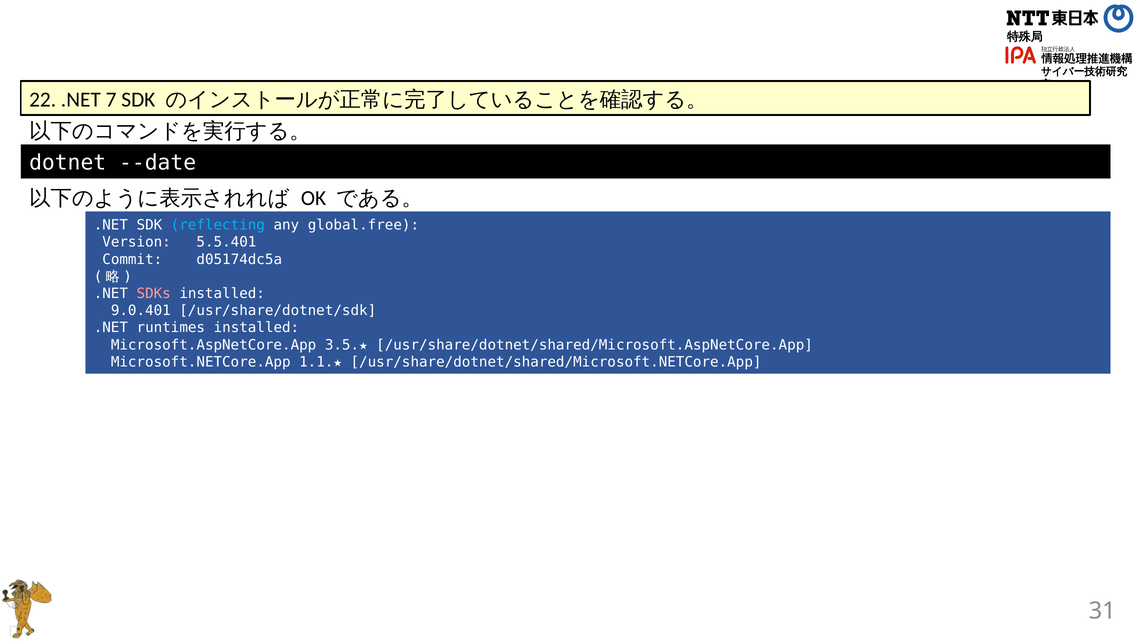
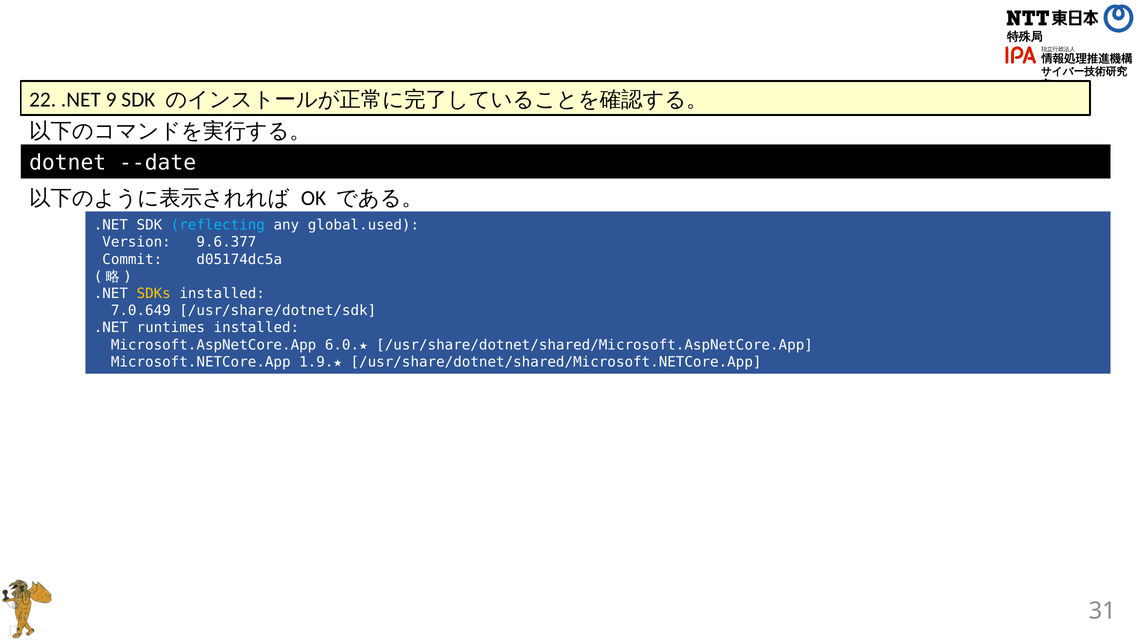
7: 7 -> 9
global.free: global.free -> global.used
5.5.401: 5.5.401 -> 9.6.377
SDKs colour: pink -> yellow
9.0.401: 9.0.401 -> 7.0.649
3.5.★: 3.5.★ -> 6.0.★
1.1.★: 1.1.★ -> 1.9.★
